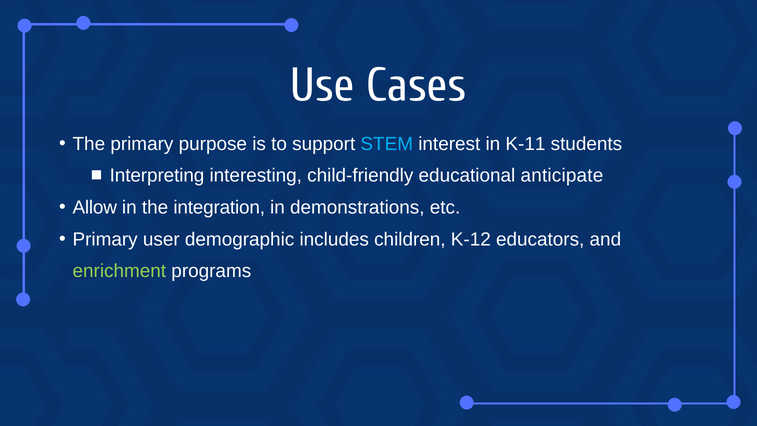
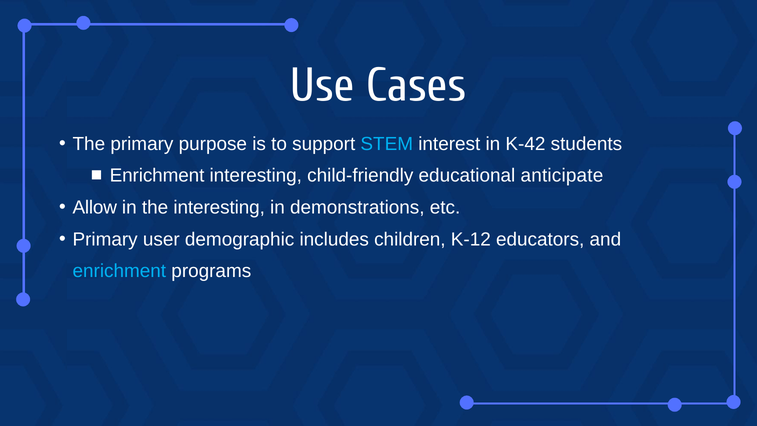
K-11: K-11 -> K-42
Interpreting at (157, 176): Interpreting -> Enrichment
the integration: integration -> interesting
enrichment at (119, 271) colour: light green -> light blue
